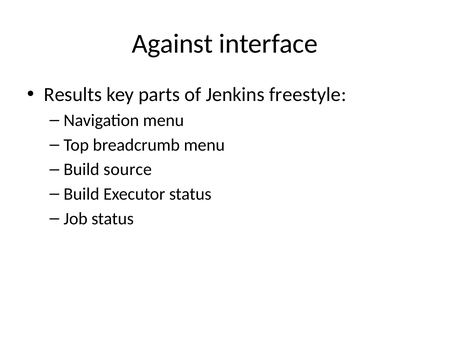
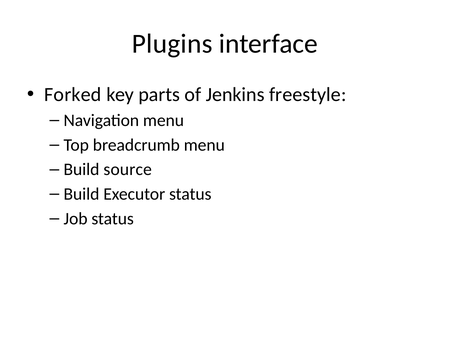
Against: Against -> Plugins
Results: Results -> Forked
